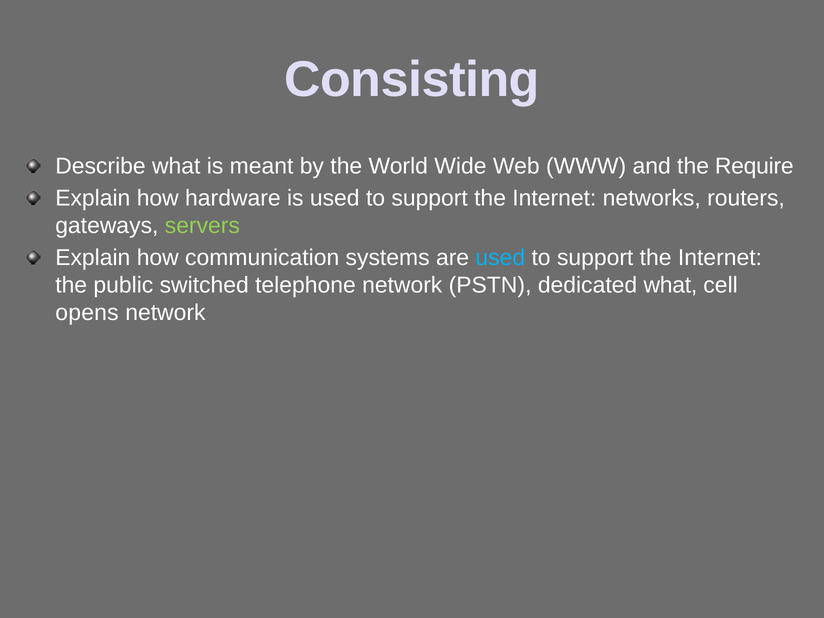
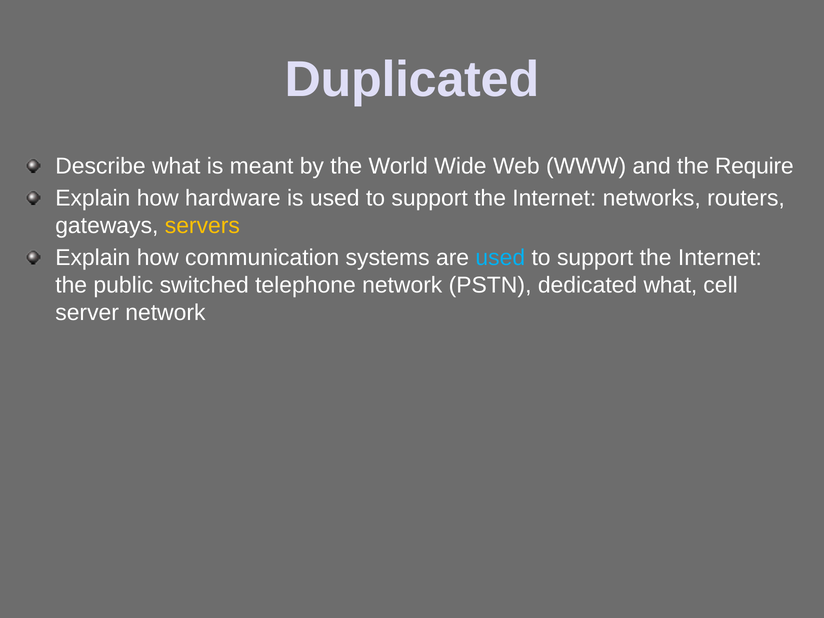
Consisting: Consisting -> Duplicated
servers colour: light green -> yellow
opens: opens -> server
